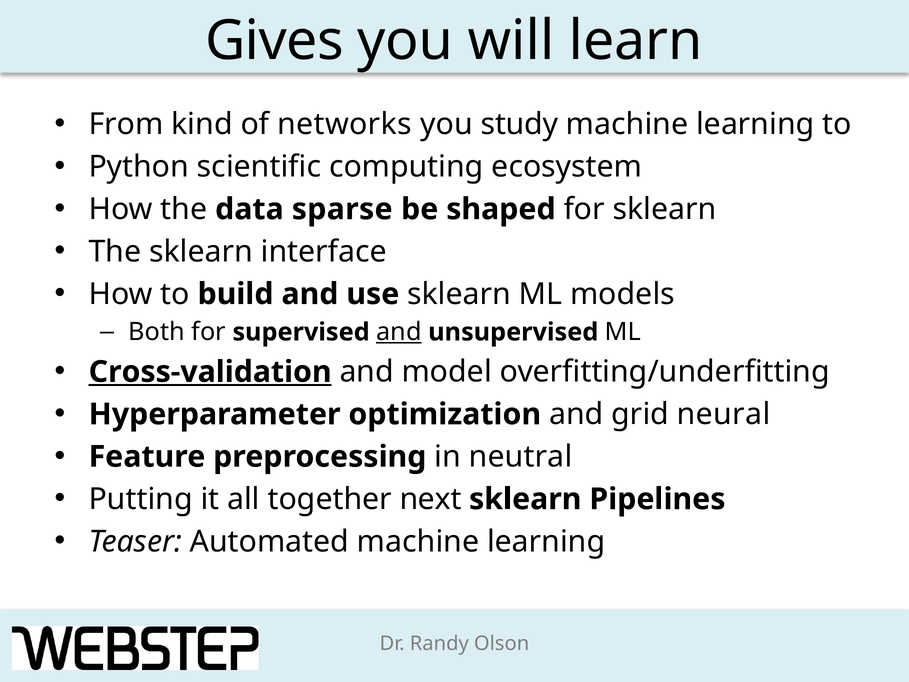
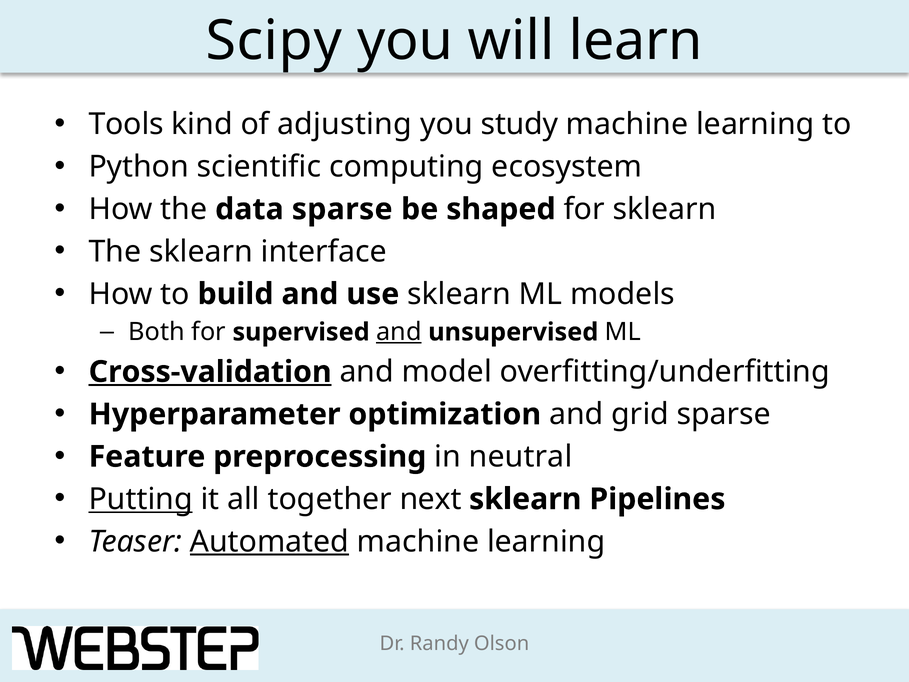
Gives: Gives -> Scipy
From: From -> Tools
networks: networks -> adjusting
grid neural: neural -> sparse
Putting underline: none -> present
Automated underline: none -> present
